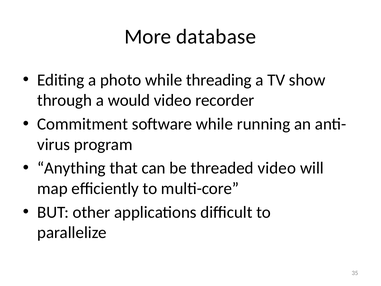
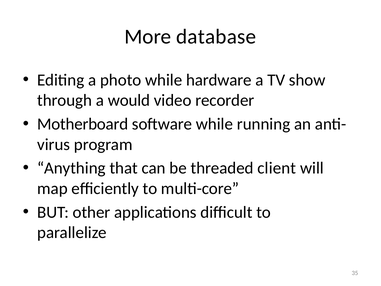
threading: threading -> hardware
Commitment: Commitment -> Motherboard
threaded video: video -> client
